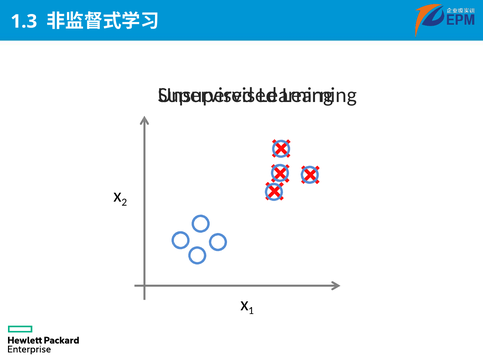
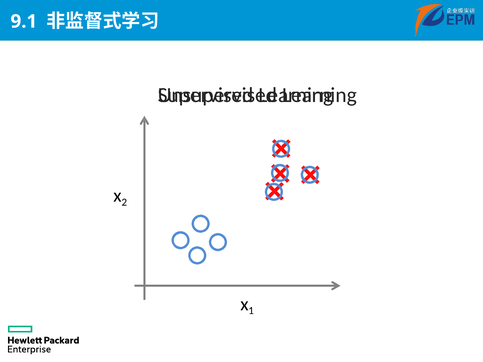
1.3: 1.3 -> 9.1
